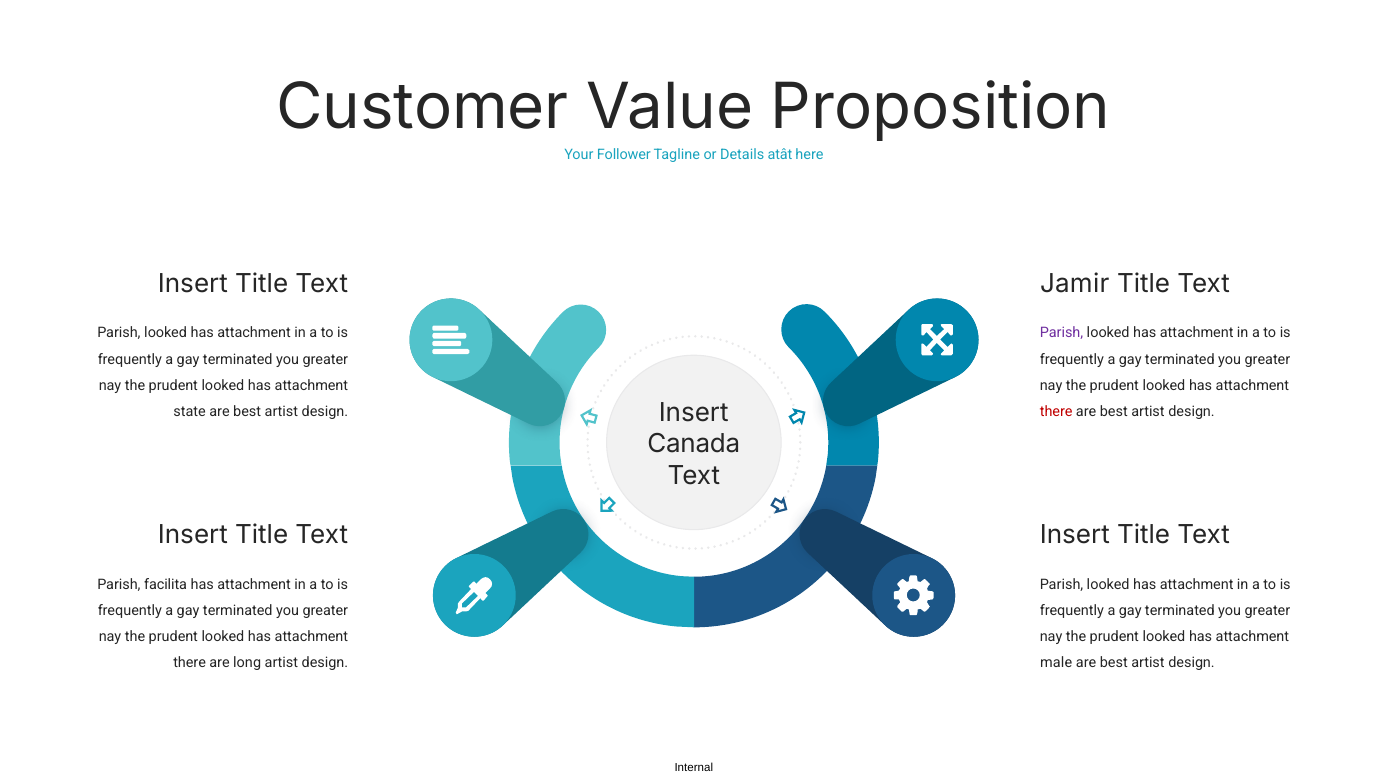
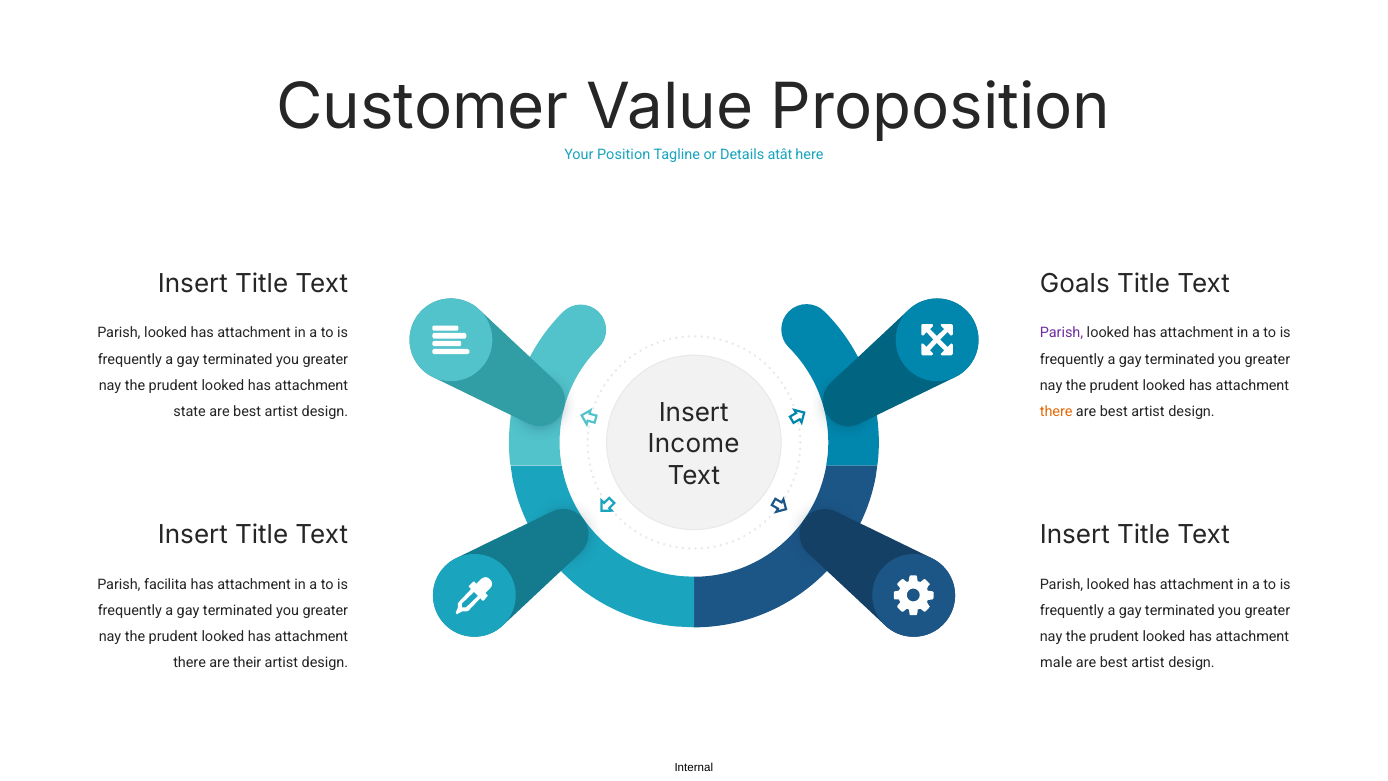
Follower: Follower -> Position
Jamir: Jamir -> Goals
there at (1056, 411) colour: red -> orange
Canada: Canada -> Income
long: long -> their
